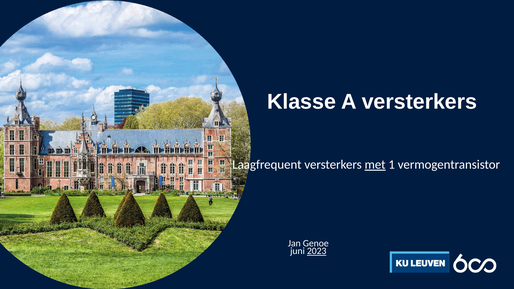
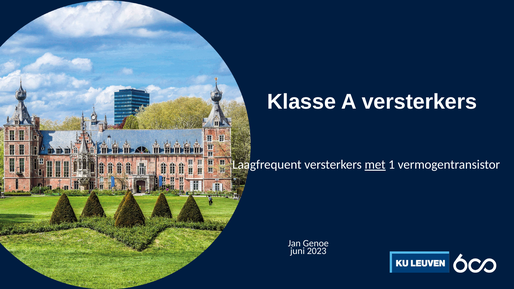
2023 underline: present -> none
